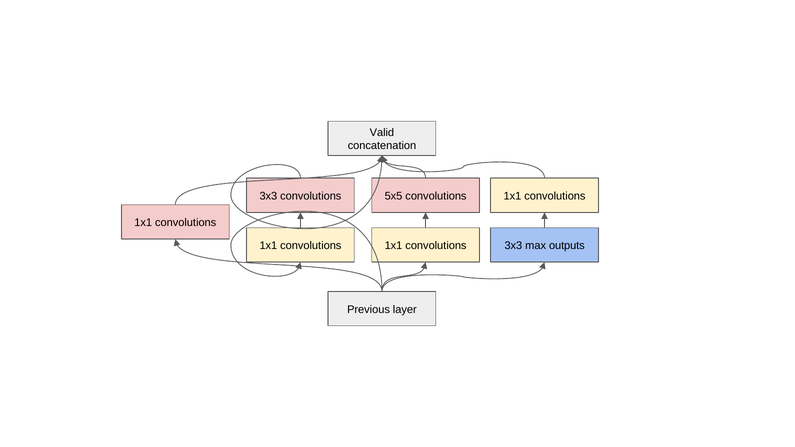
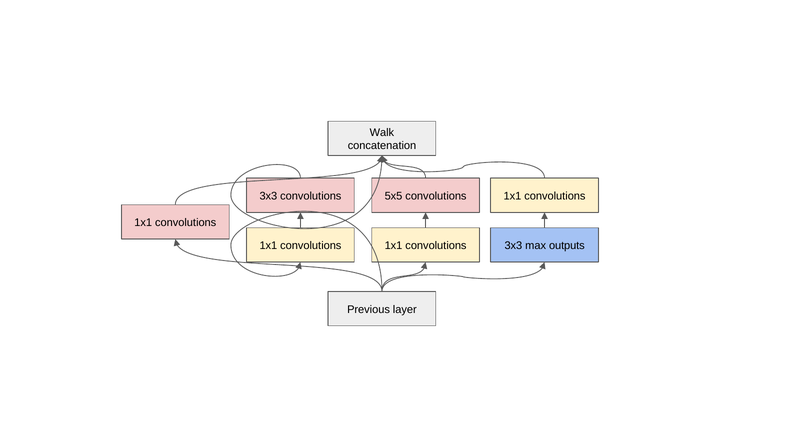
Valid: Valid -> Walk
